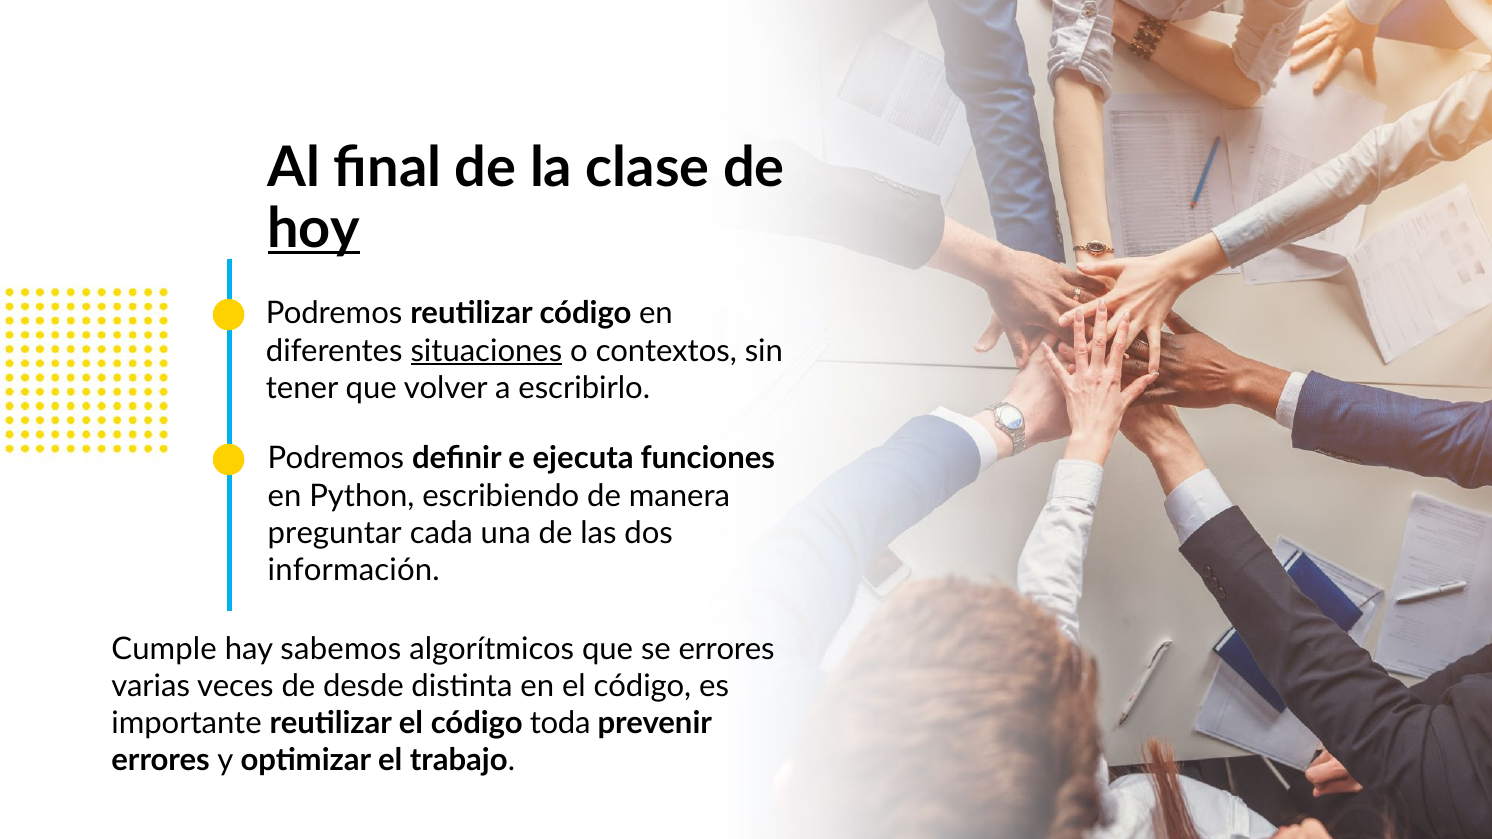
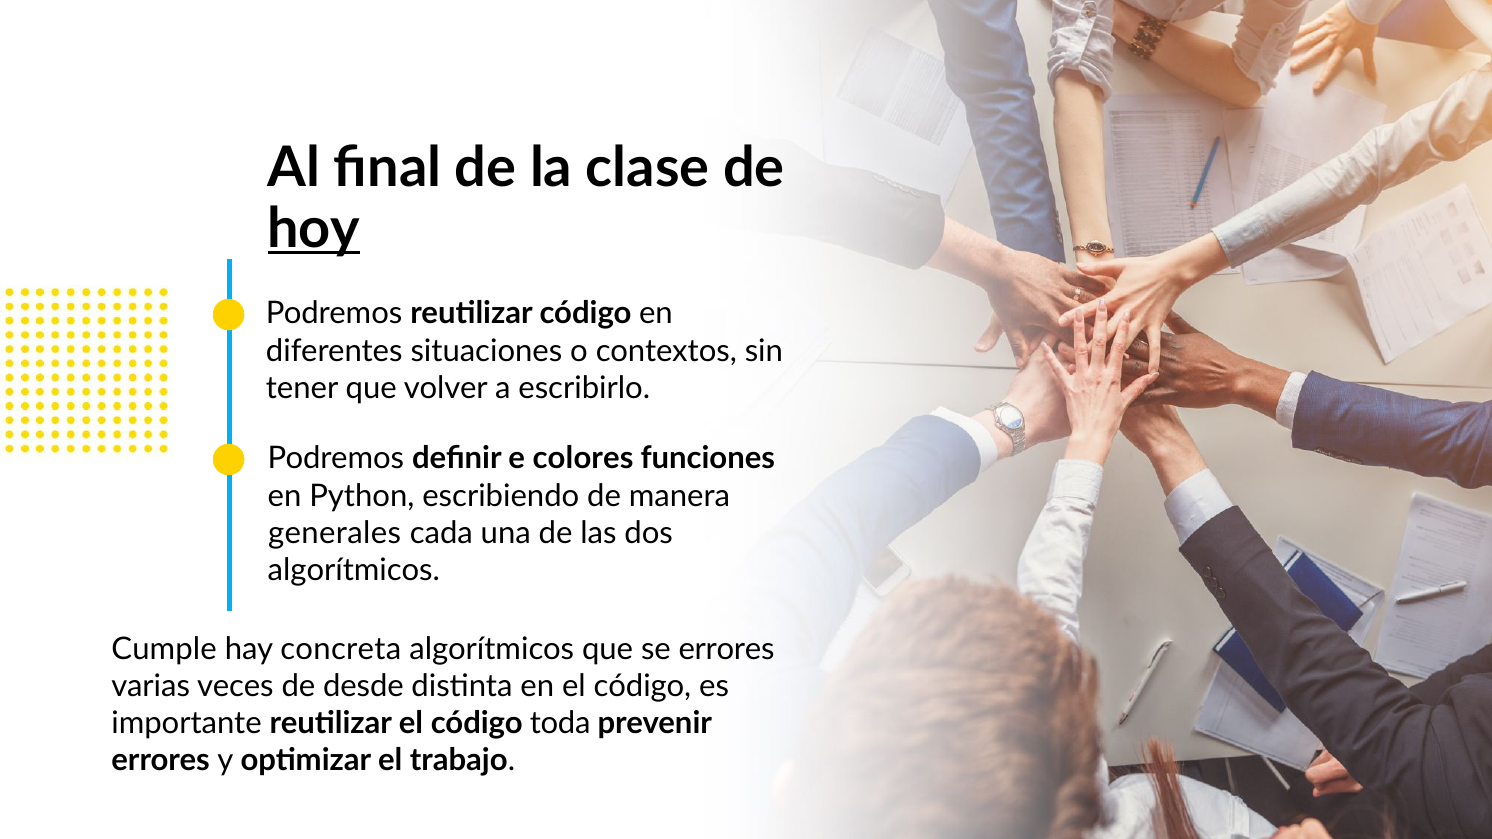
situaciones underline: present -> none
ejecuta: ejecuta -> colores
preguntar: preguntar -> generales
información at (354, 571): información -> algorítmicos
sabemos: sabemos -> concreta
